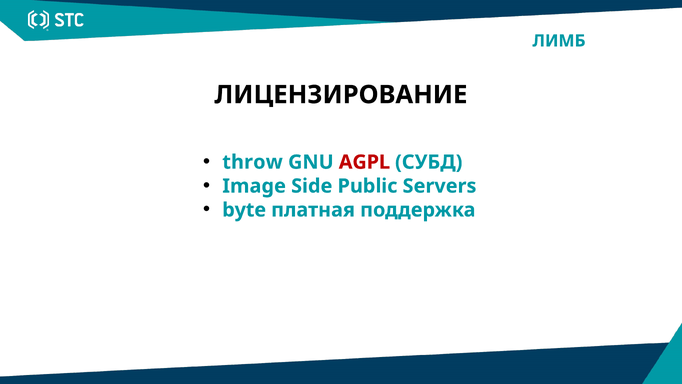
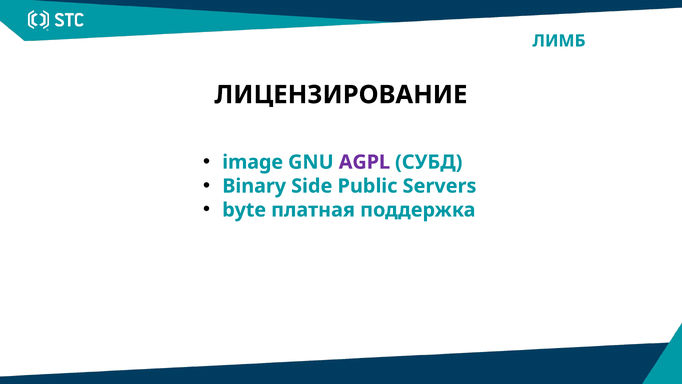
throw: throw -> image
AGPL colour: red -> purple
Image: Image -> Binary
